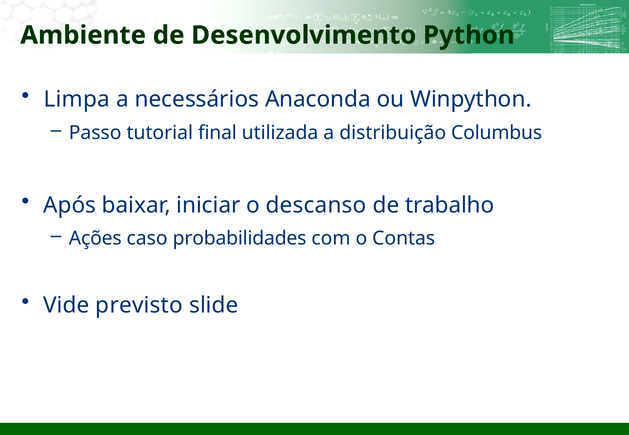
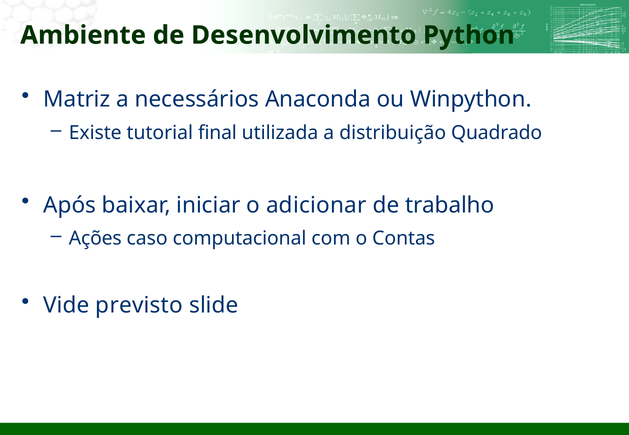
Limpa: Limpa -> Matriz
Passo: Passo -> Existe
Columbus: Columbus -> Quadrado
descanso: descanso -> adicionar
probabilidades: probabilidades -> computacional
